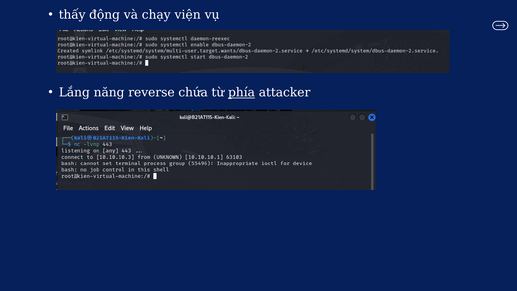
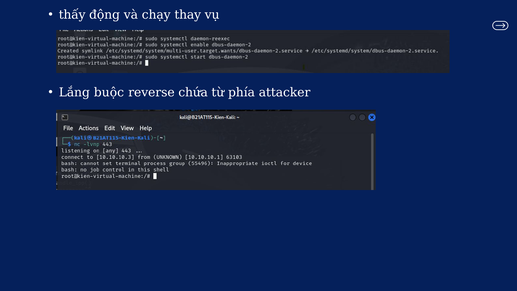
viện: viện -> thay
năng: năng -> buộc
phía underline: present -> none
